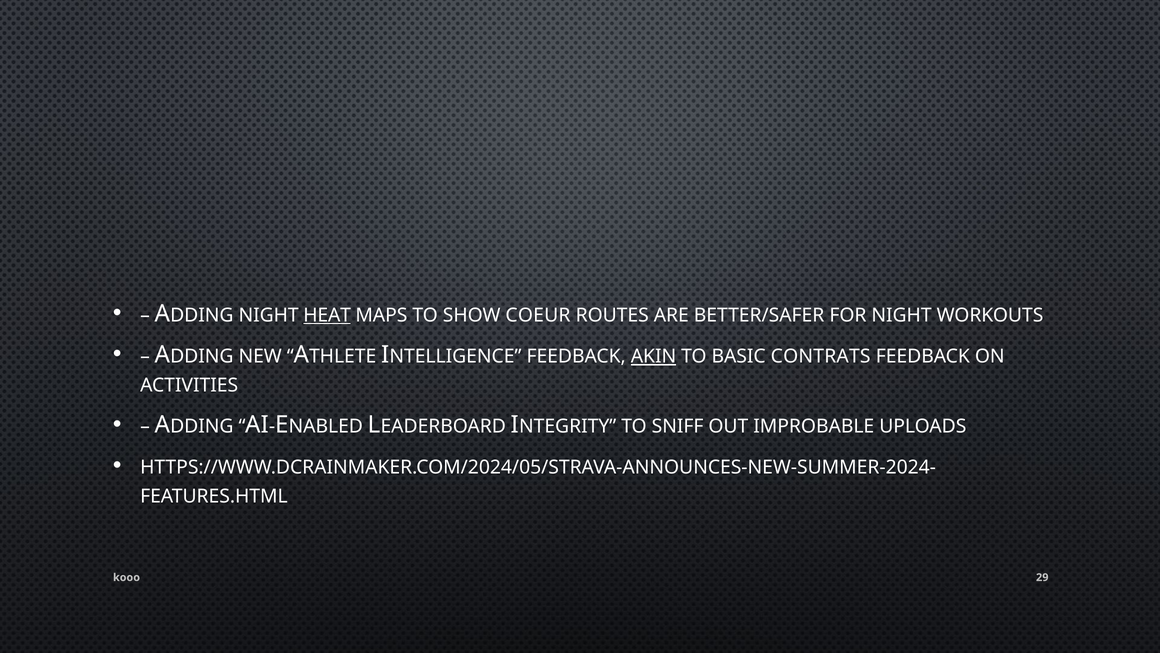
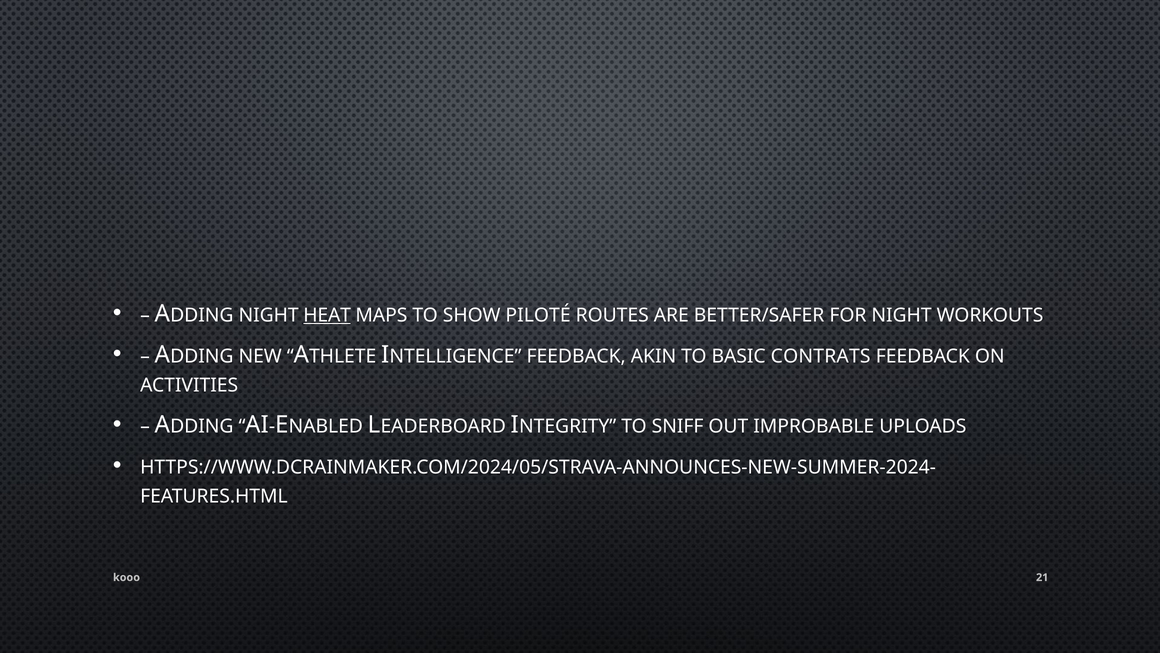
COEUR: COEUR -> PILOTÉ
AKIN underline: present -> none
29: 29 -> 21
